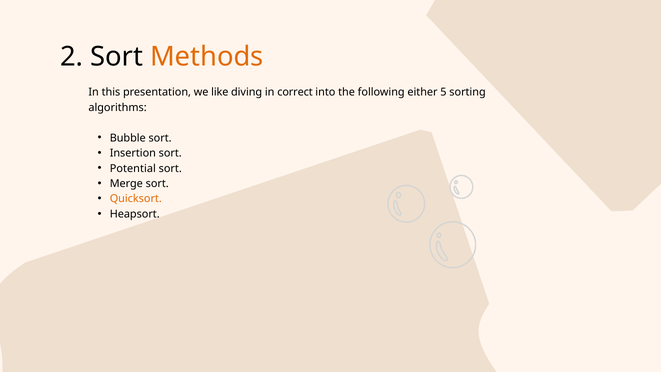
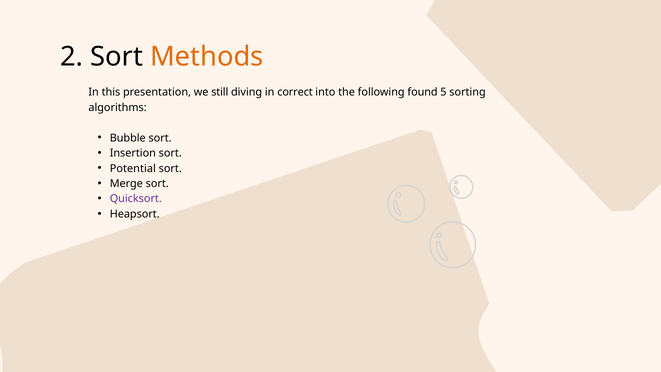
like: like -> still
either: either -> found
Quicksort colour: orange -> purple
